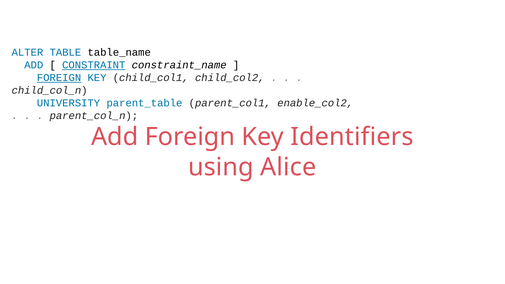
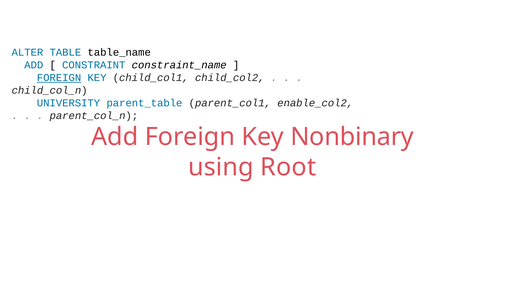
CONSTRAINT underline: present -> none
Identifiers: Identifiers -> Nonbinary
Alice: Alice -> Root
